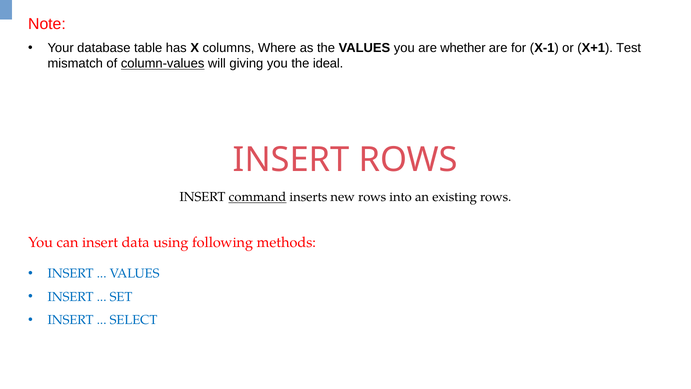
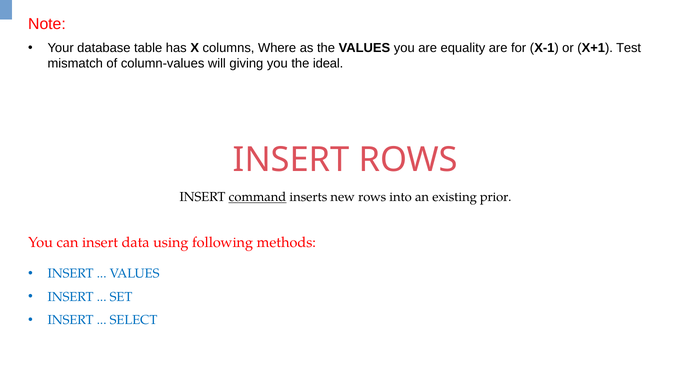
whether: whether -> equality
column-values underline: present -> none
existing rows: rows -> prior
